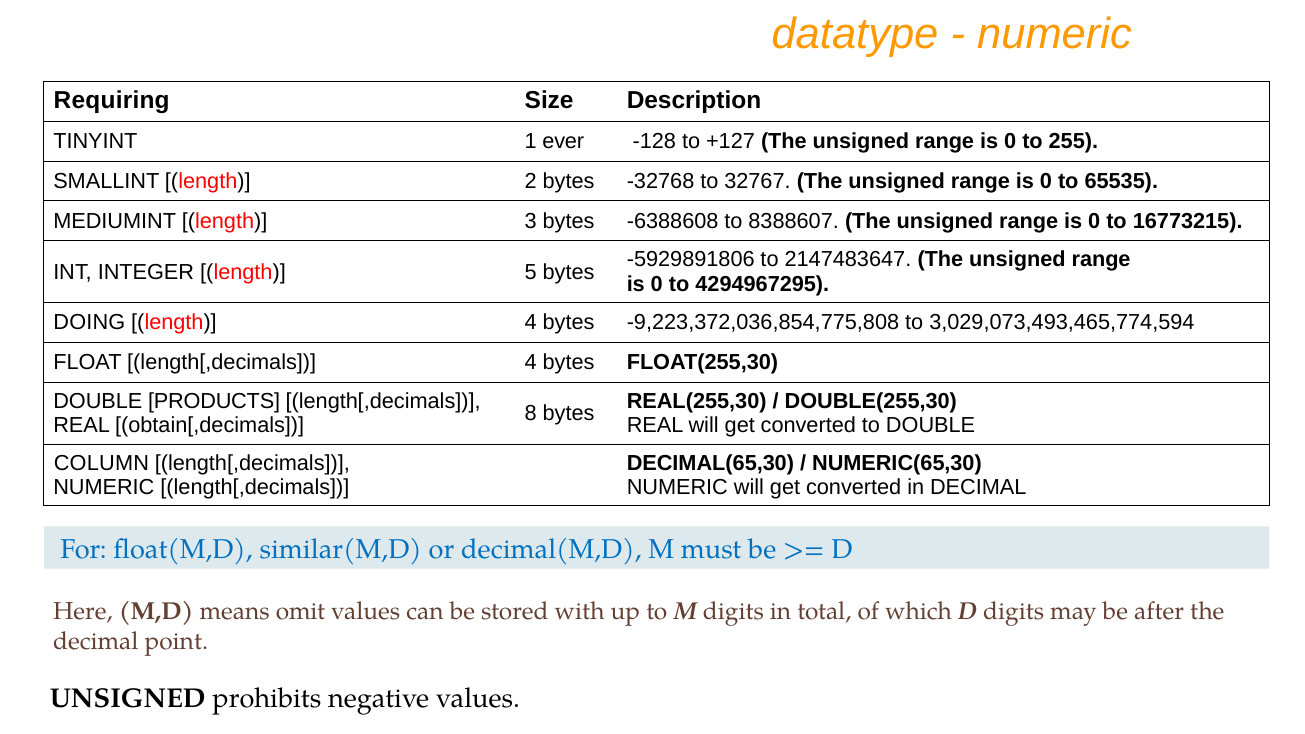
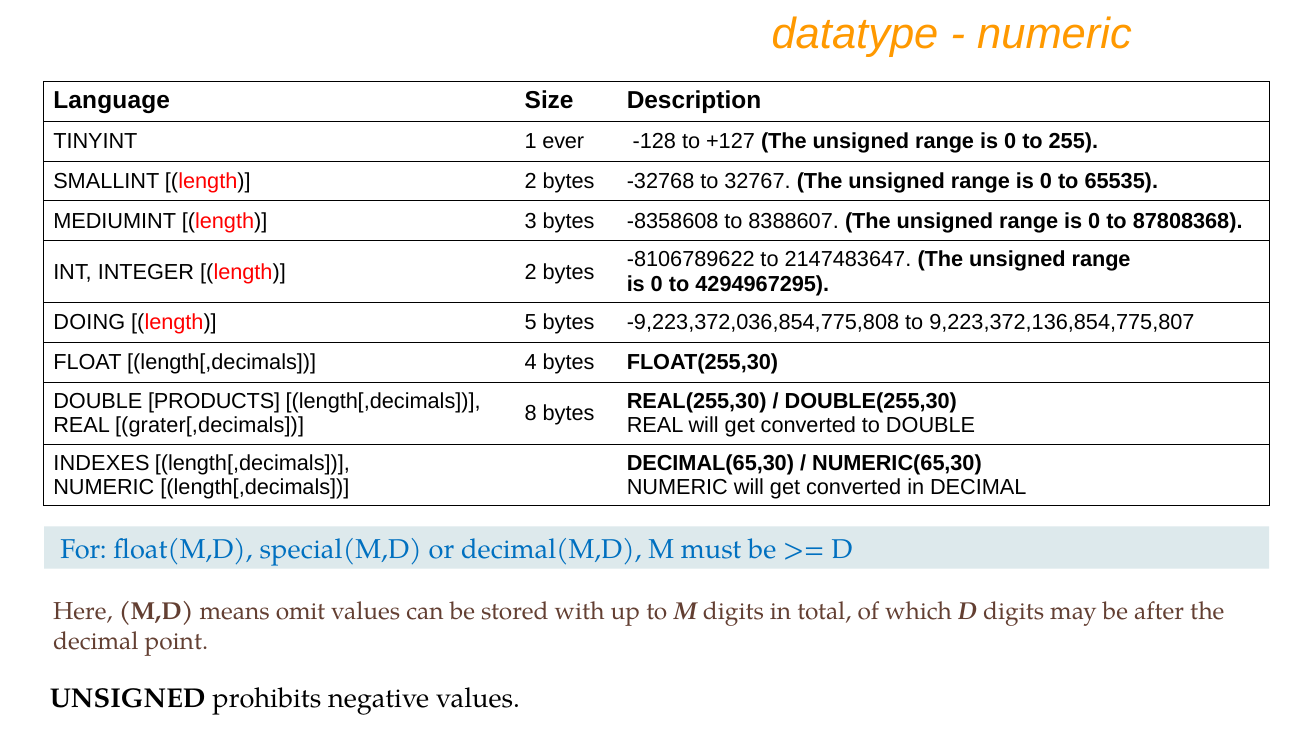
Requiring: Requiring -> Language
-6388608: -6388608 -> -8358608
16773215: 16773215 -> 87808368
-5929891806: -5929891806 -> -8106789622
INTEGER length 5: 5 -> 2
length 4: 4 -> 5
3,029,073,493,465,774,594: 3,029,073,493,465,774,594 -> 9,223,372,136,854,775,807
obtain[,decimals: obtain[,decimals -> grater[,decimals
COLUMN: COLUMN -> INDEXES
similar(M,D: similar(M,D -> special(M,D
